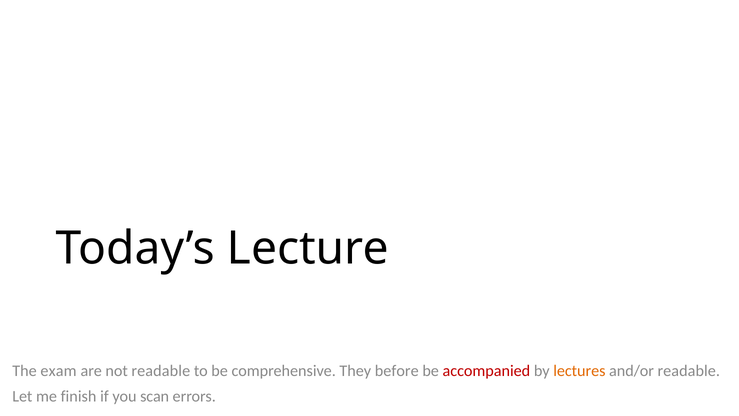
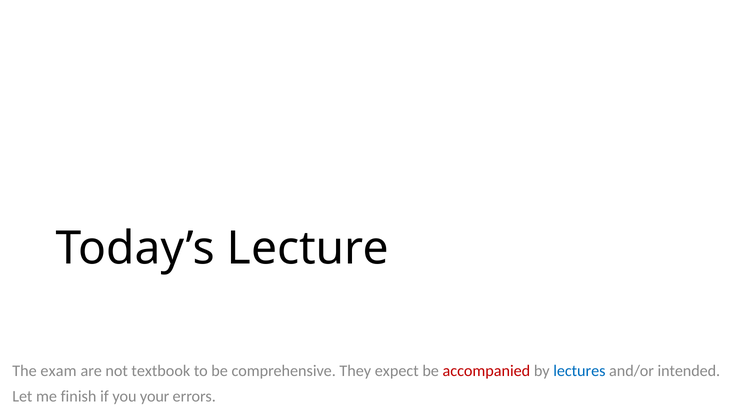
not readable: readable -> textbook
before: before -> expect
lectures colour: orange -> blue
and/or readable: readable -> intended
scan: scan -> your
